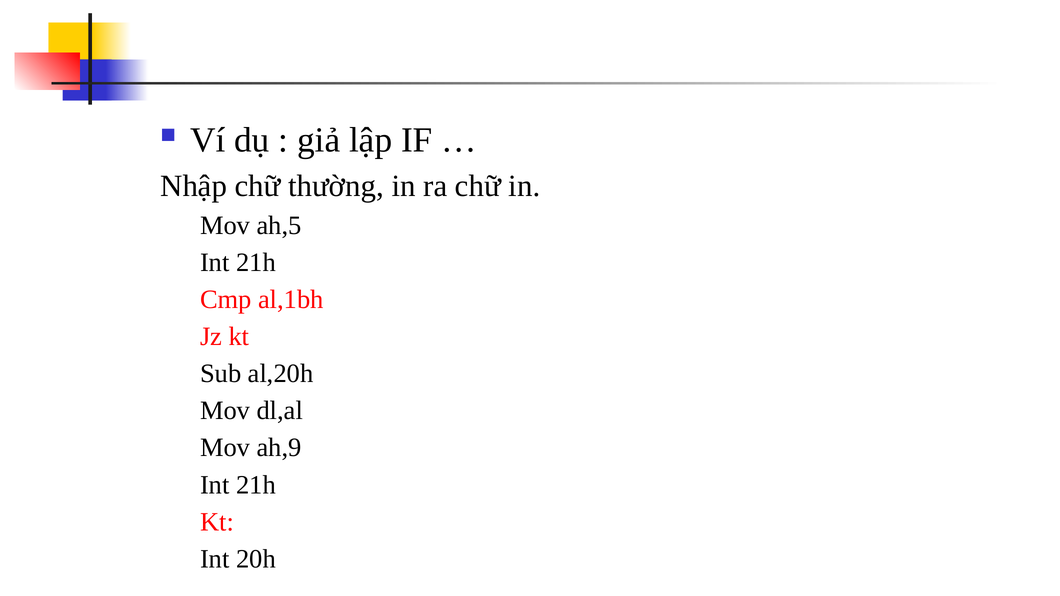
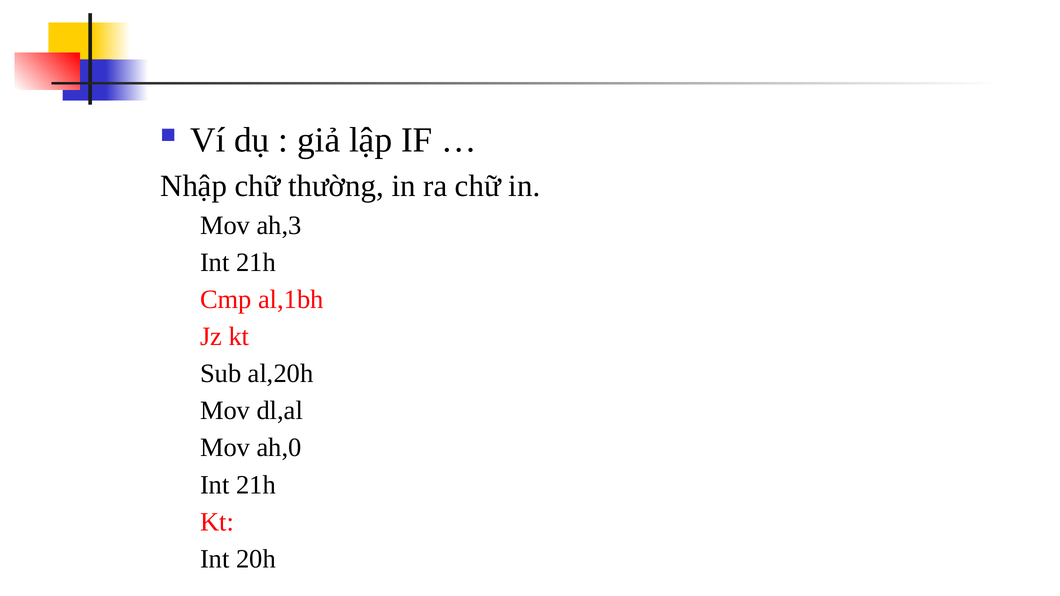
ah,5: ah,5 -> ah,3
ah,9: ah,9 -> ah,0
